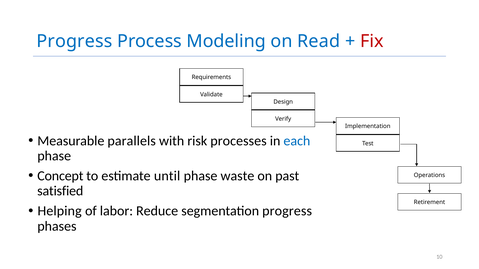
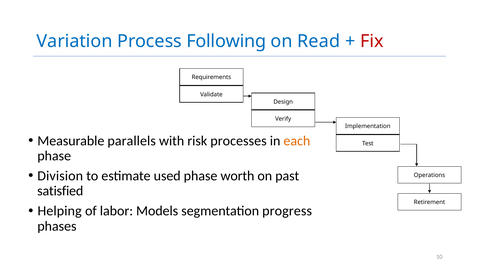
Progress at (74, 41): Progress -> Variation
Modeling: Modeling -> Following
each colour: blue -> orange
Concept: Concept -> Division
until: until -> used
waste: waste -> worth
Reduce: Reduce -> Models
